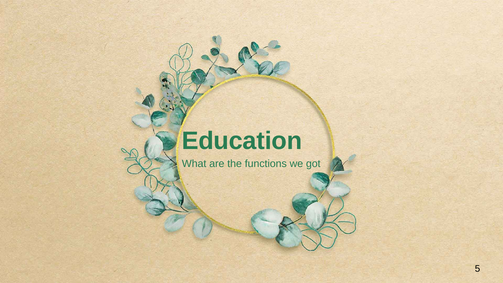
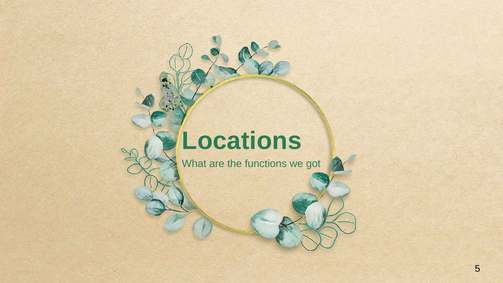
Education: Education -> Locations
